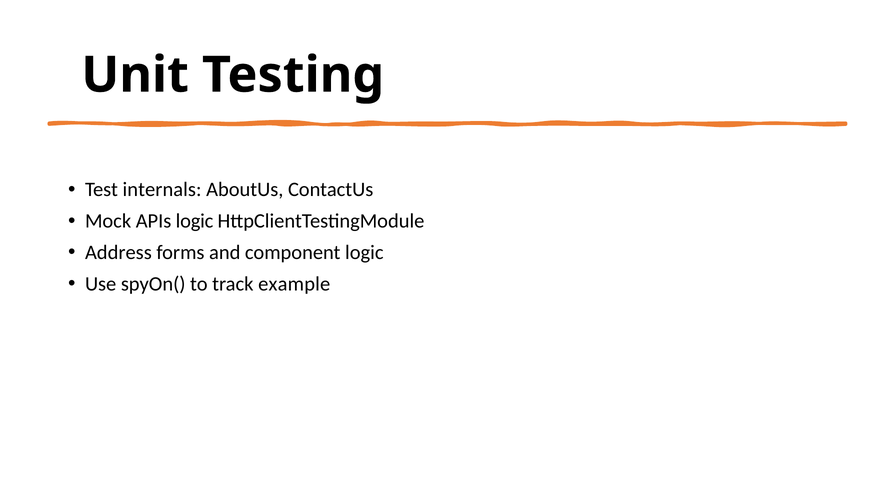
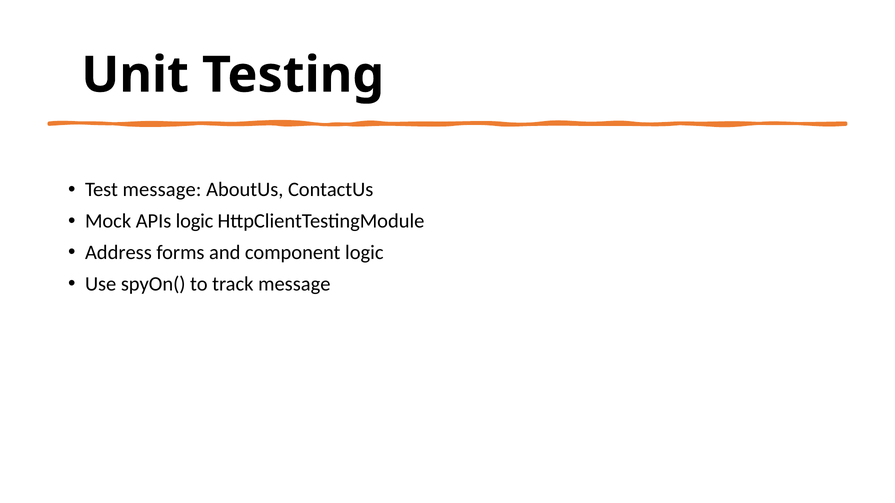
Test internals: internals -> message
track example: example -> message
